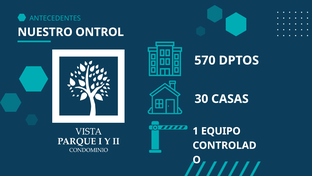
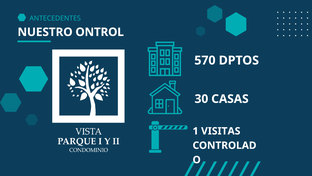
EQUIPO: EQUIPO -> VISITAS
